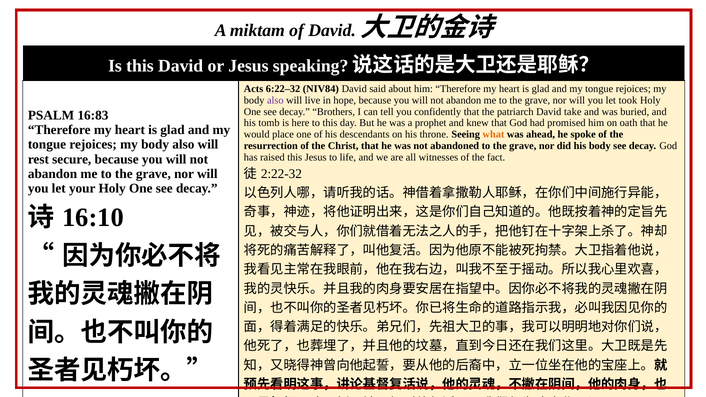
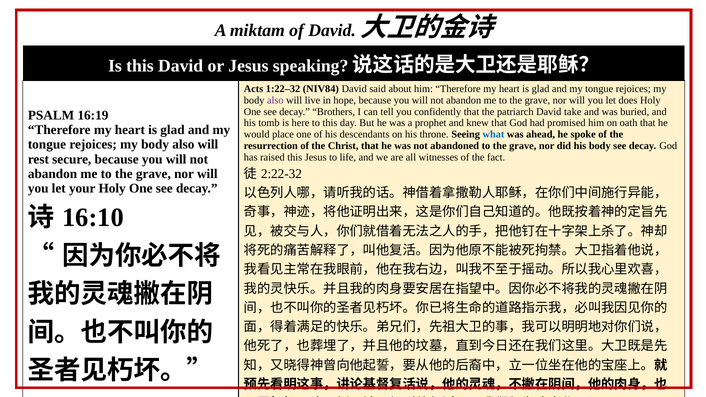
6:22–32: 6:22–32 -> 1:22–32
took: took -> does
16:83: 16:83 -> 16:19
what colour: orange -> blue
